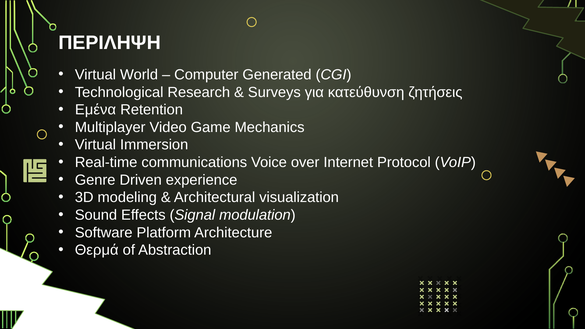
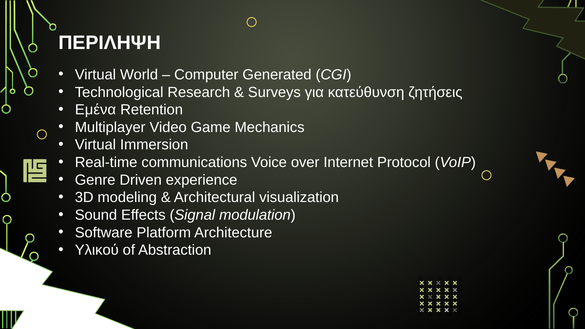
Θερμά: Θερμά -> Υλικού
